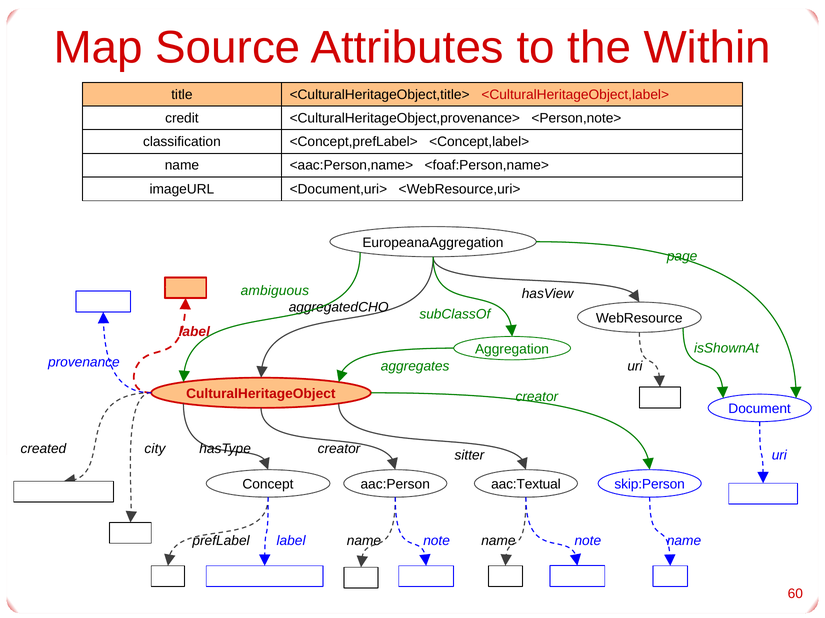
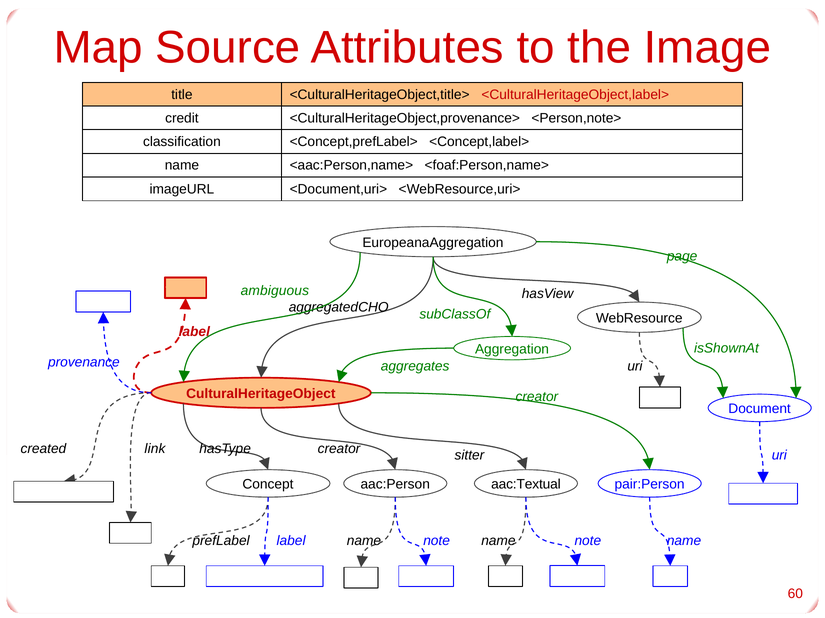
the Within: Within -> Image
city: city -> link
skip:Person: skip:Person -> pair:Person
